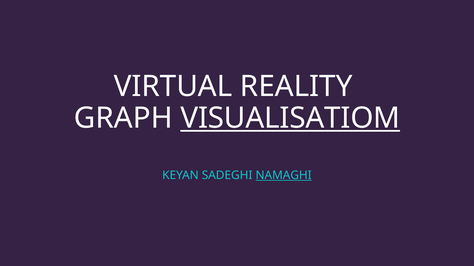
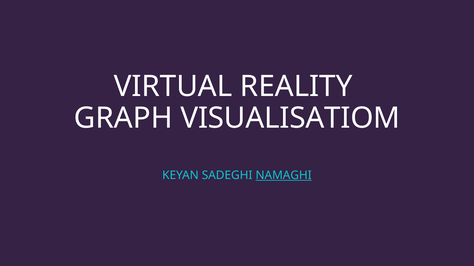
VISUALISATIOM underline: present -> none
